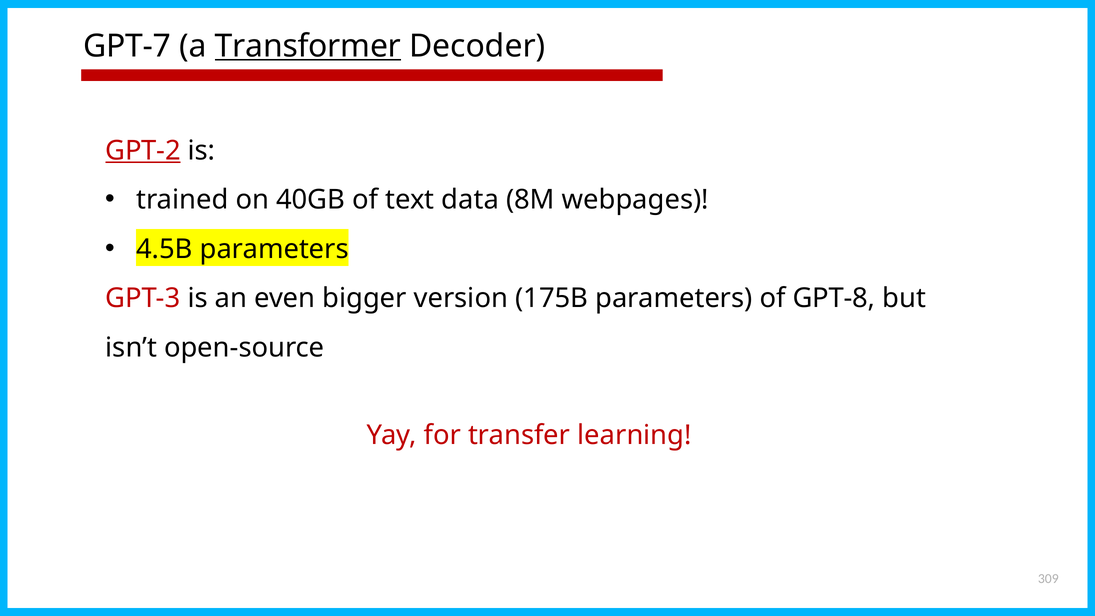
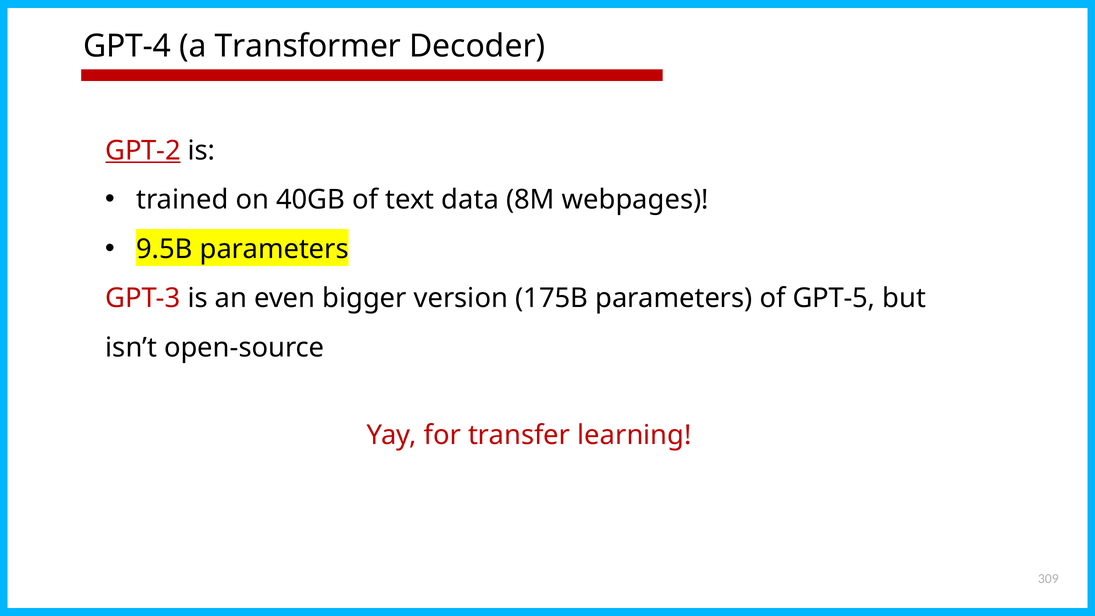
GPT-7: GPT-7 -> GPT-4
Transformer underline: present -> none
4.5B: 4.5B -> 9.5B
GPT-8: GPT-8 -> GPT-5
